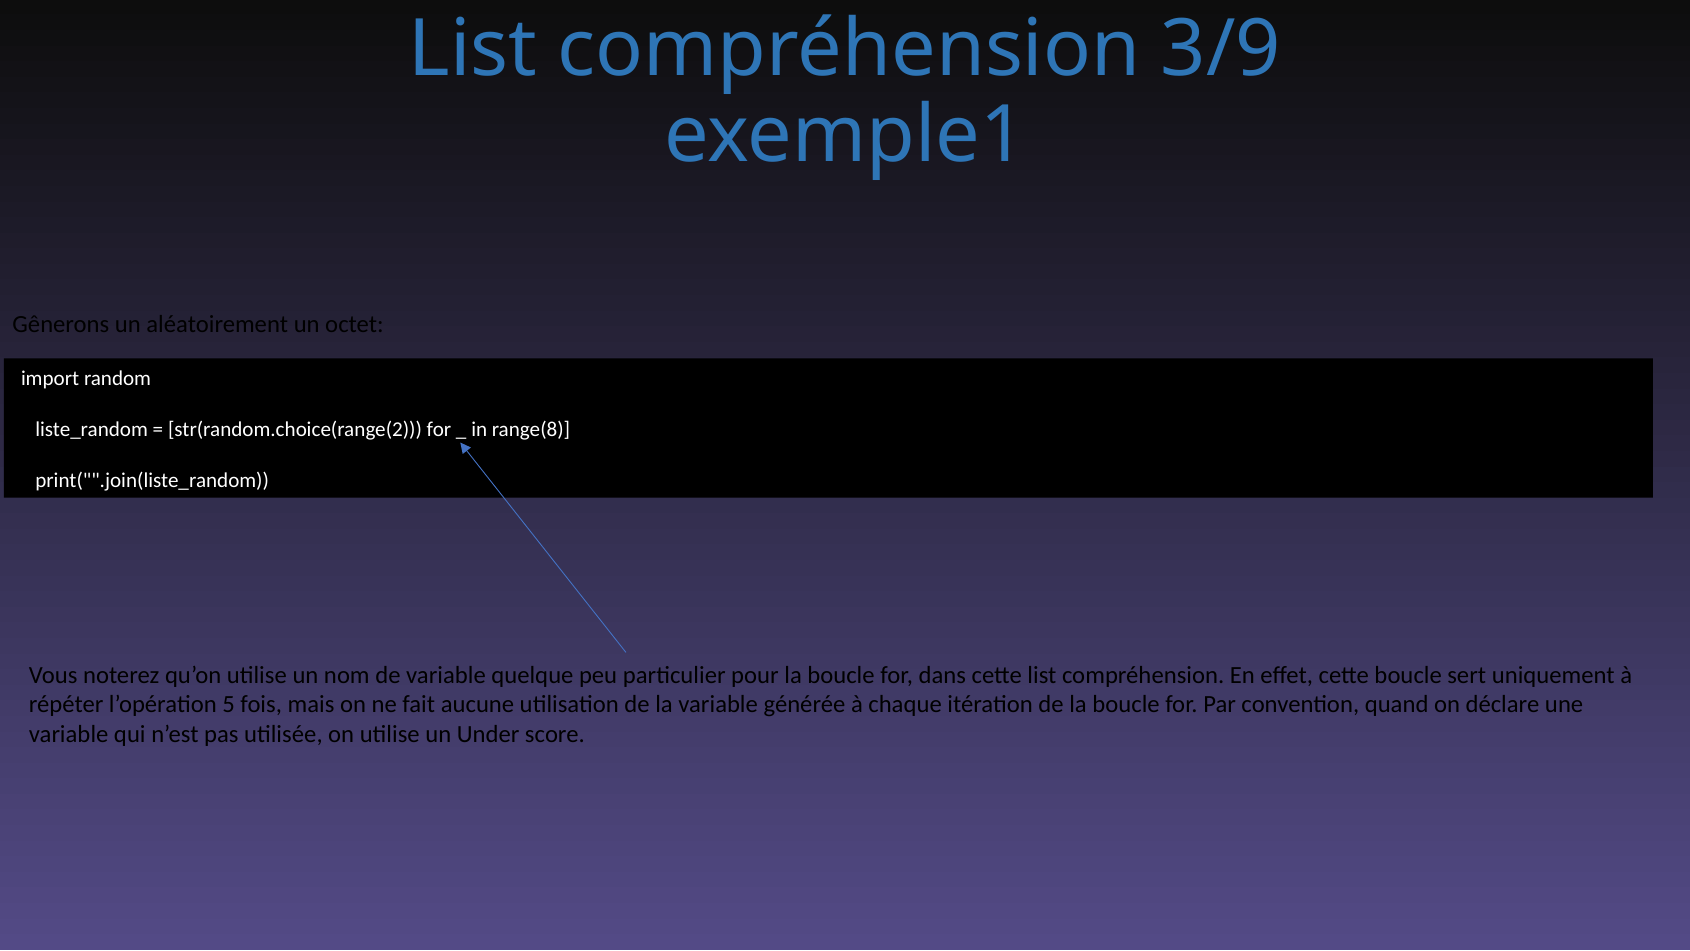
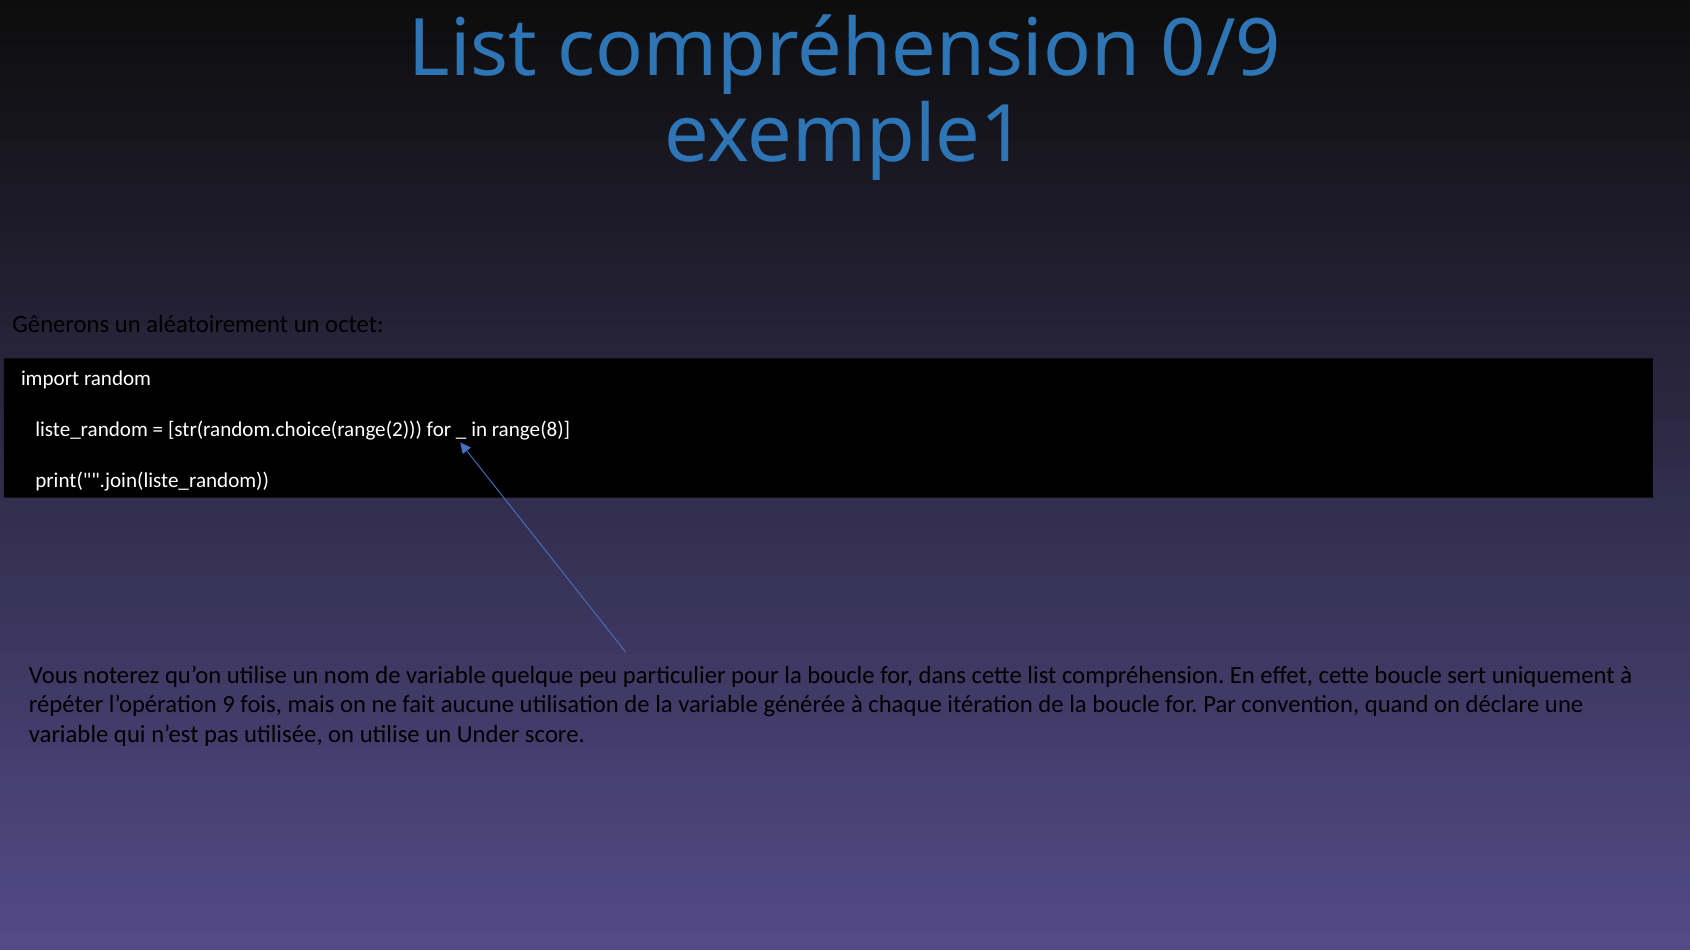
3/9: 3/9 -> 0/9
5: 5 -> 9
